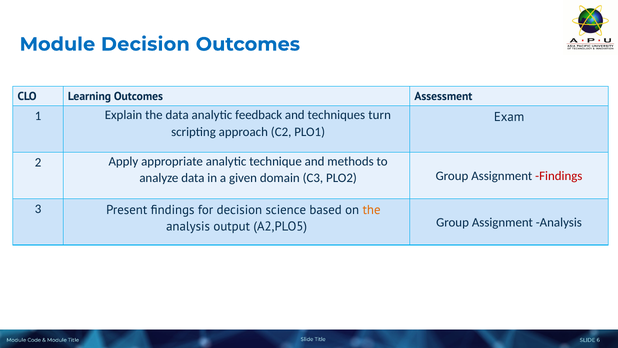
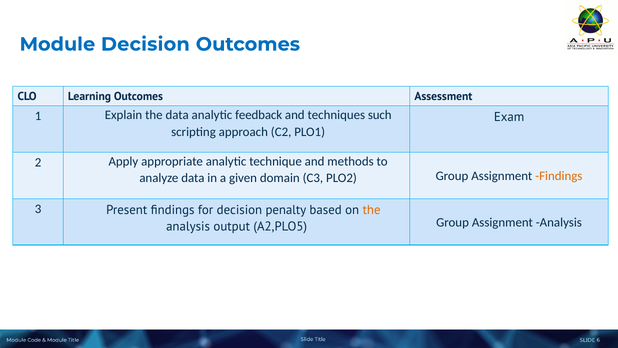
turn: turn -> such
Findings at (559, 176) colour: red -> orange
science: science -> penalty
